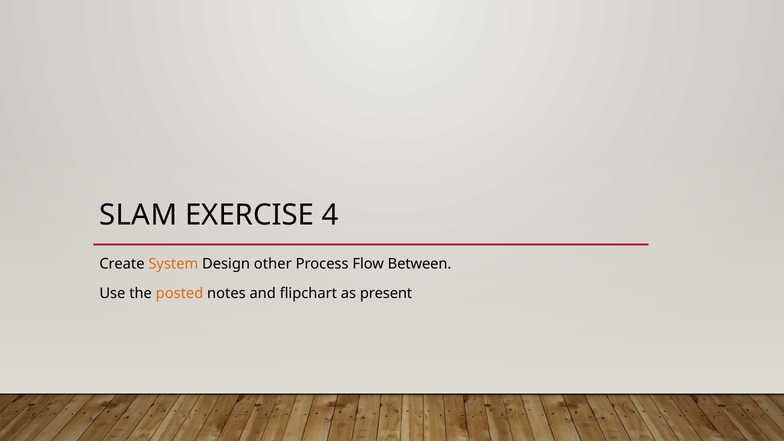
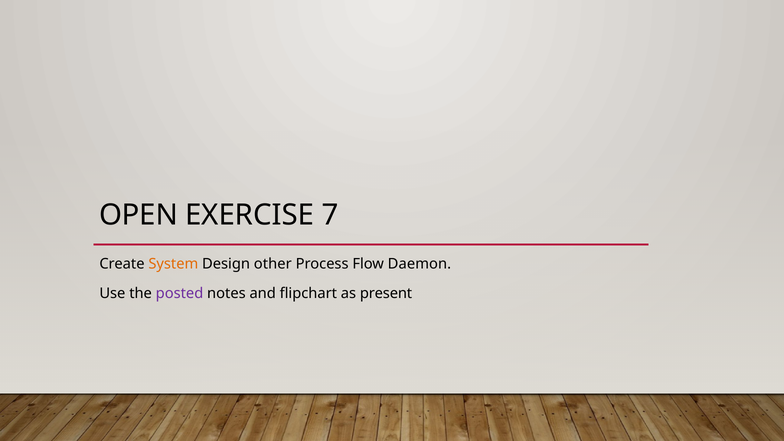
SLAM: SLAM -> OPEN
4: 4 -> 7
Between: Between -> Daemon
posted colour: orange -> purple
